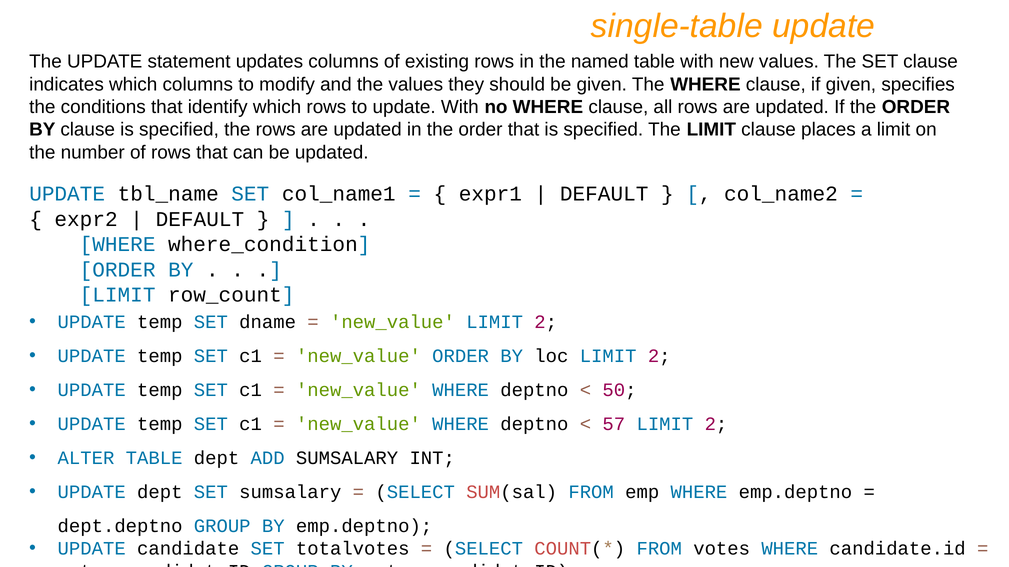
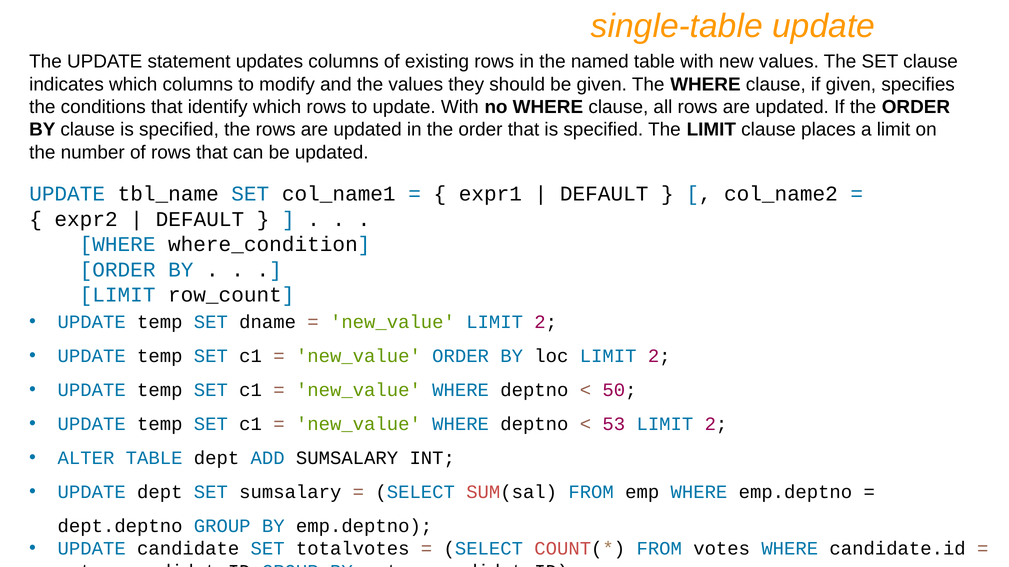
57: 57 -> 53
